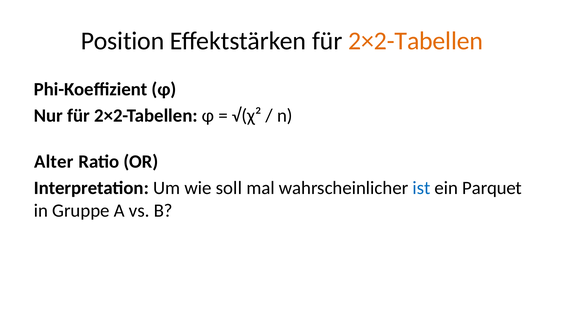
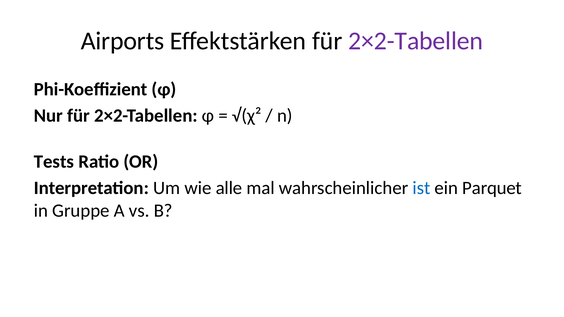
Position: Position -> Airports
2×2-Tabellen at (416, 41) colour: orange -> purple
Alter: Alter -> Tests
soll: soll -> alle
